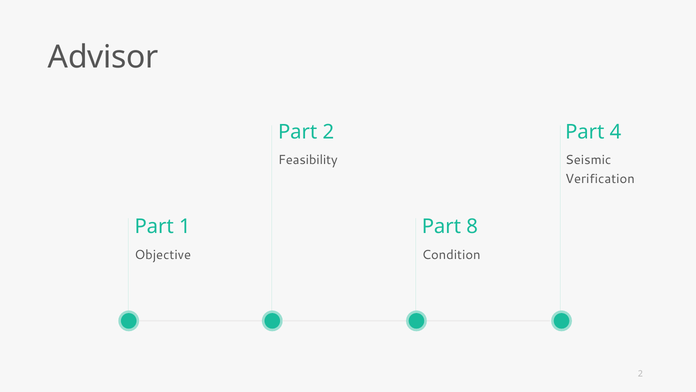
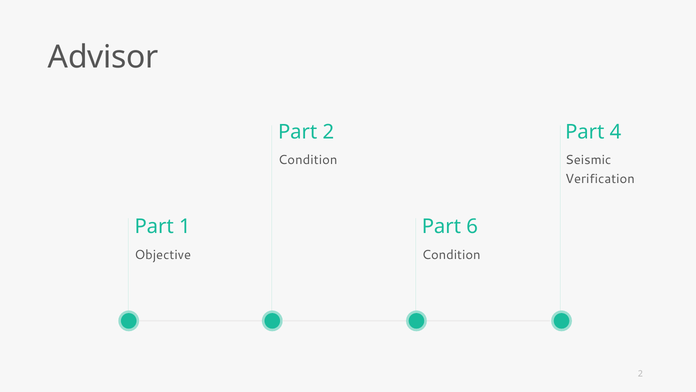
Feasibility at (308, 160): Feasibility -> Condition
8: 8 -> 6
